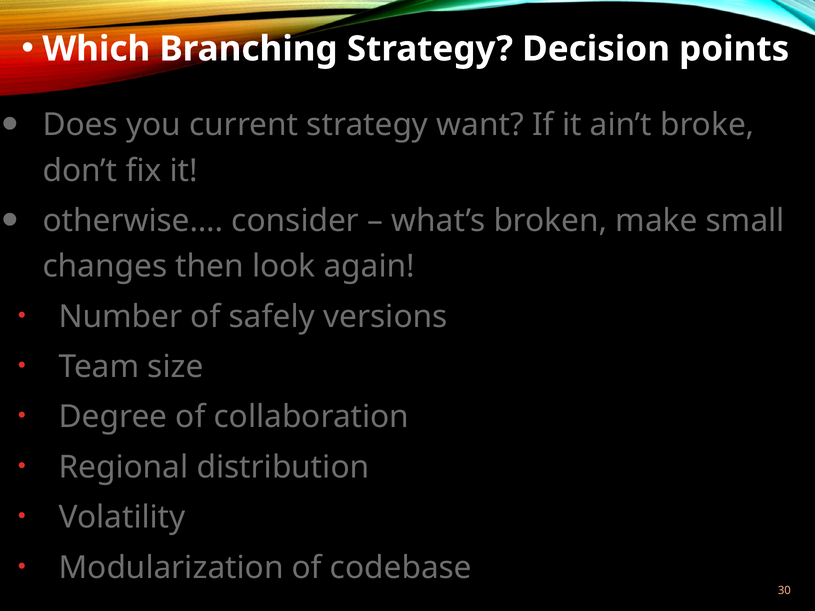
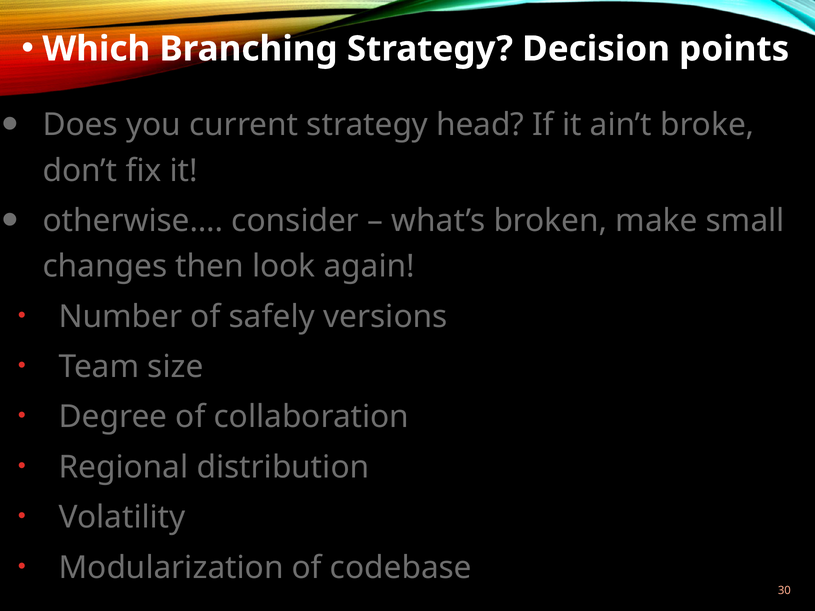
want: want -> head
